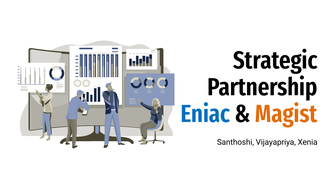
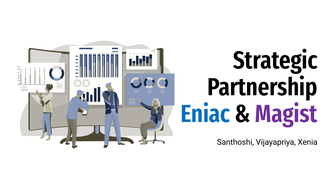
Magist colour: orange -> purple
